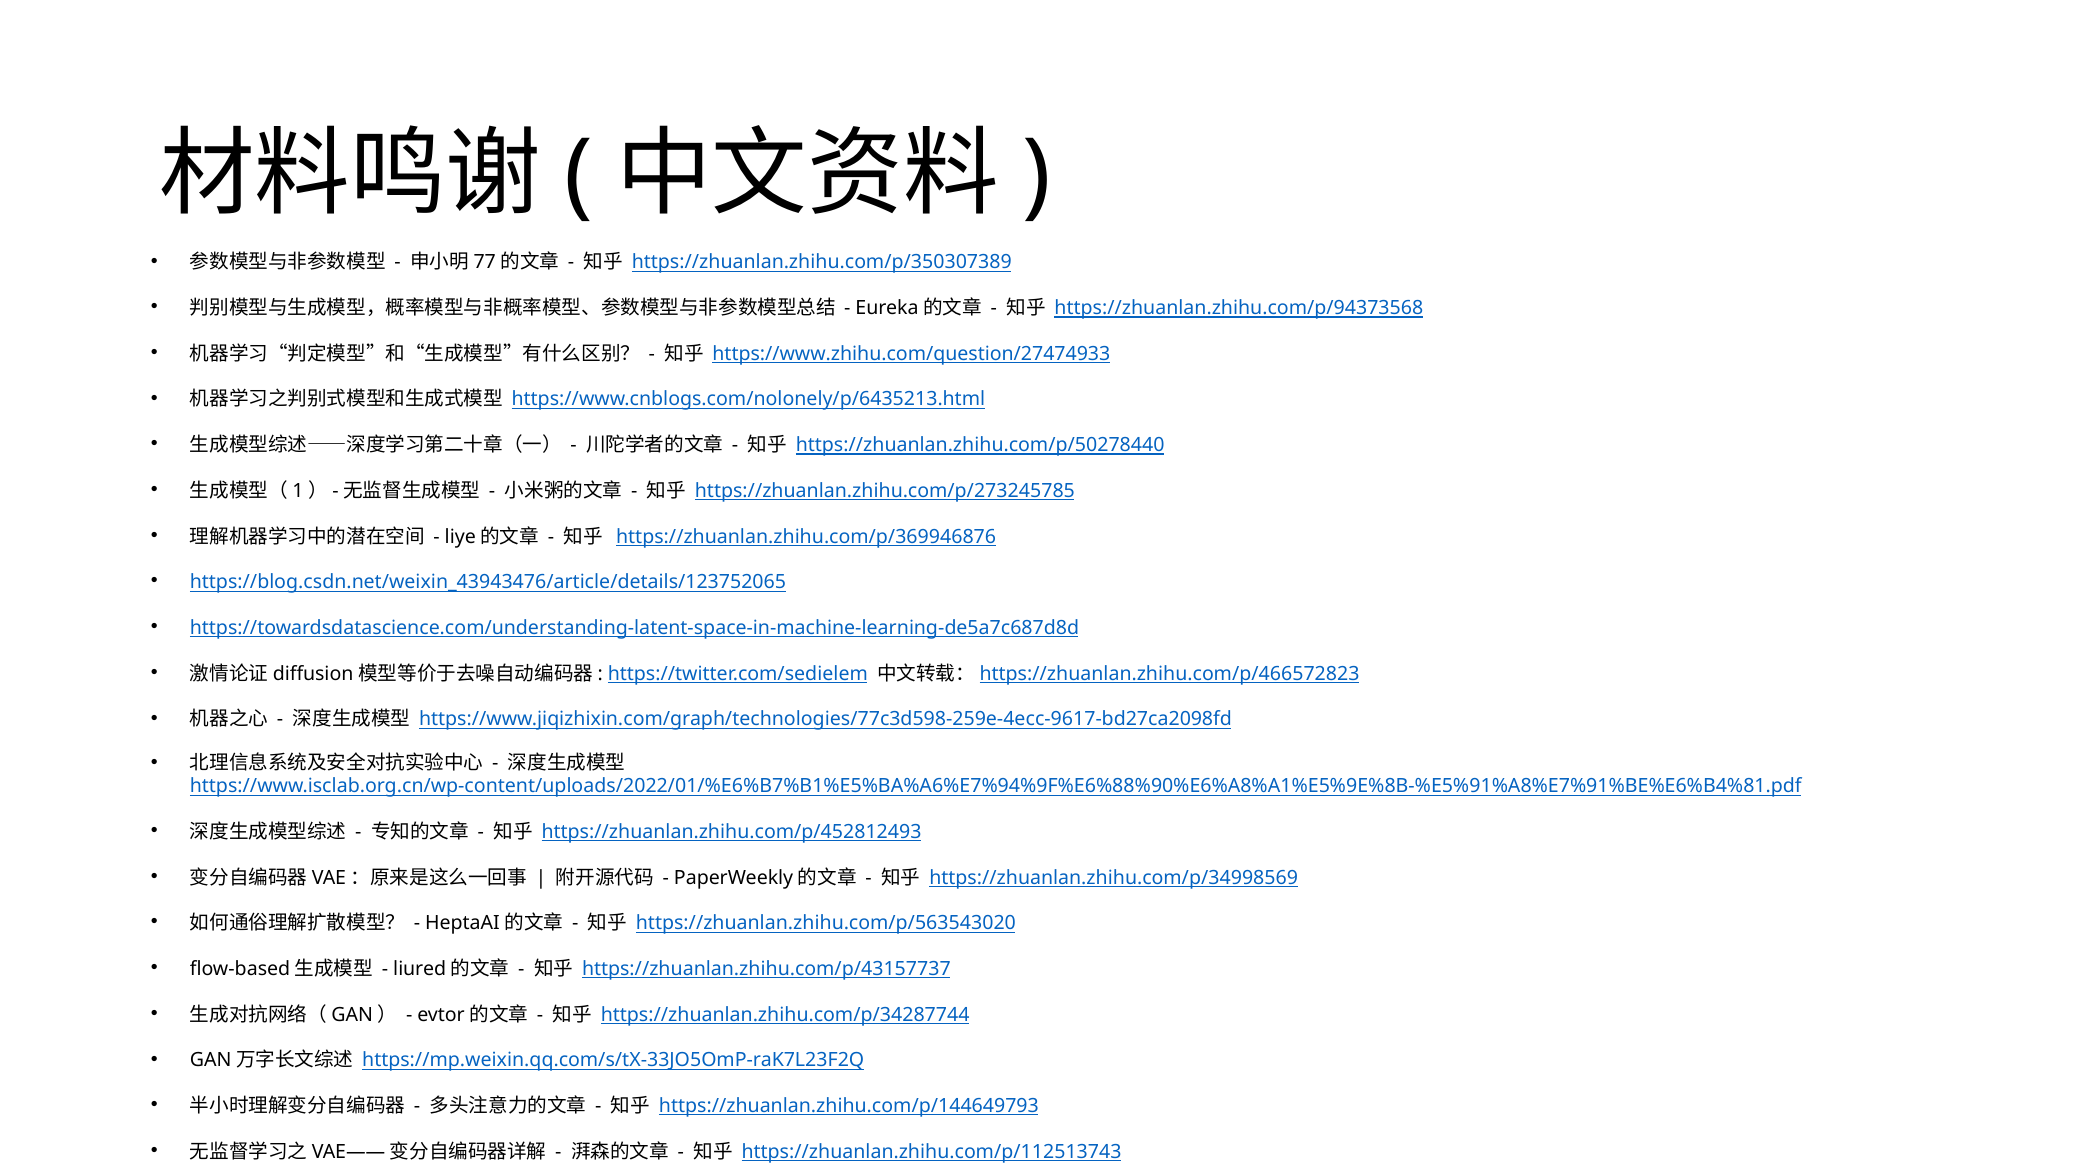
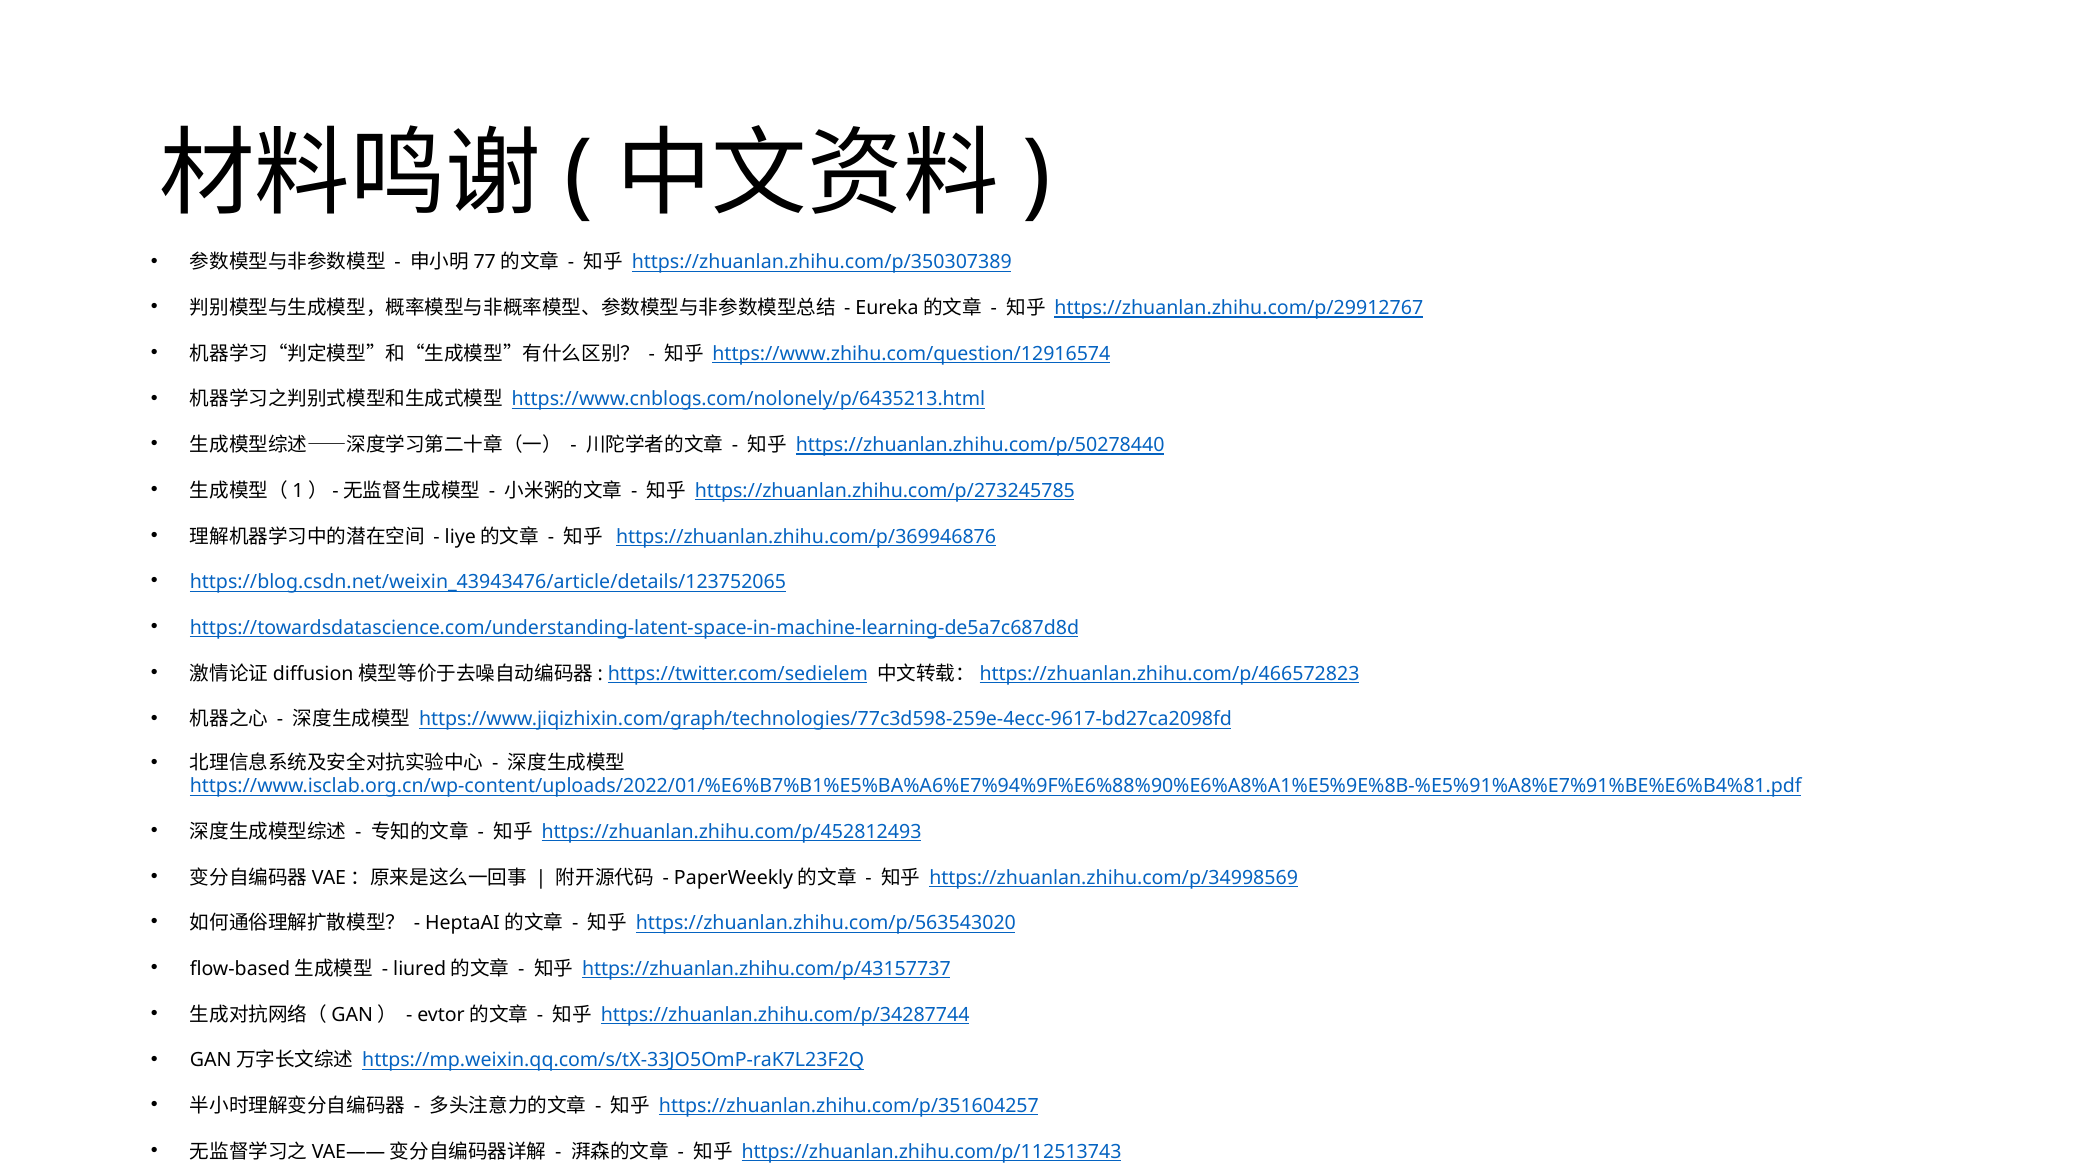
https://zhuanlan.zhihu.com/p/94373568: https://zhuanlan.zhihu.com/p/94373568 -> https://zhuanlan.zhihu.com/p/29912767
https://www.zhihu.com/question/27474933: https://www.zhihu.com/question/27474933 -> https://www.zhihu.com/question/12916574
https://zhuanlan.zhihu.com/p/144649793: https://zhuanlan.zhihu.com/p/144649793 -> https://zhuanlan.zhihu.com/p/351604257
